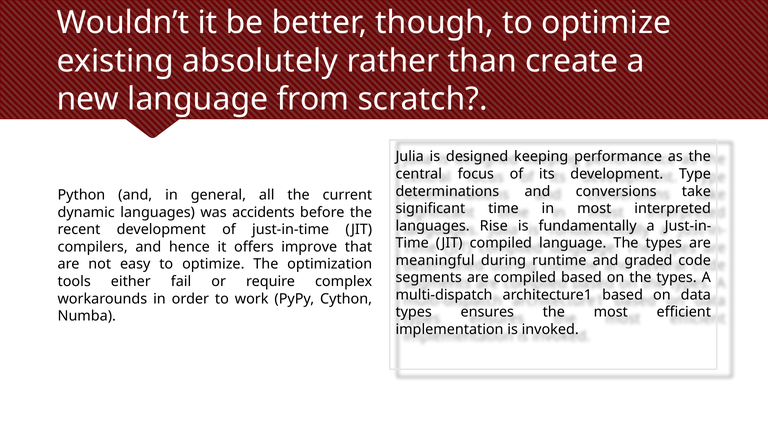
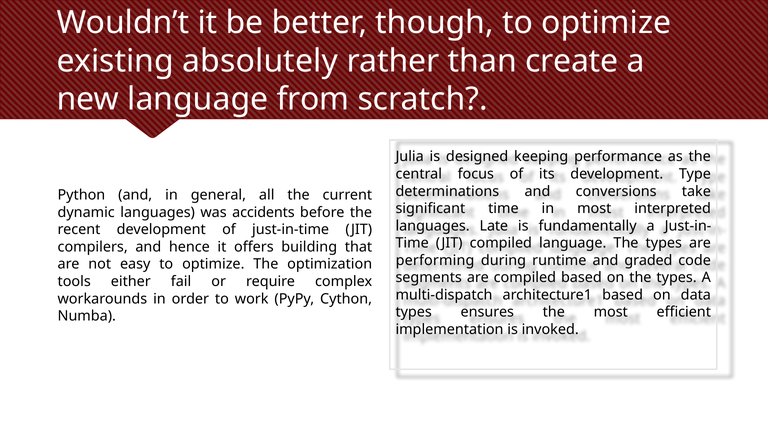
Rise: Rise -> Late
improve: improve -> building
meaningful: meaningful -> performing
